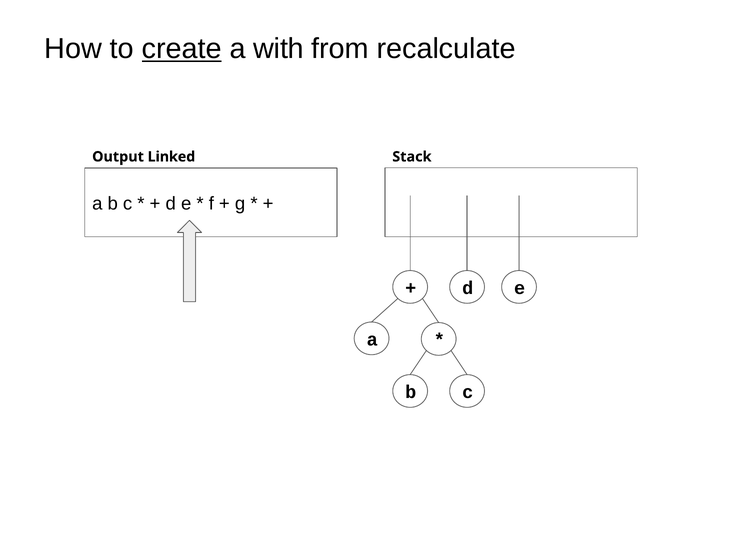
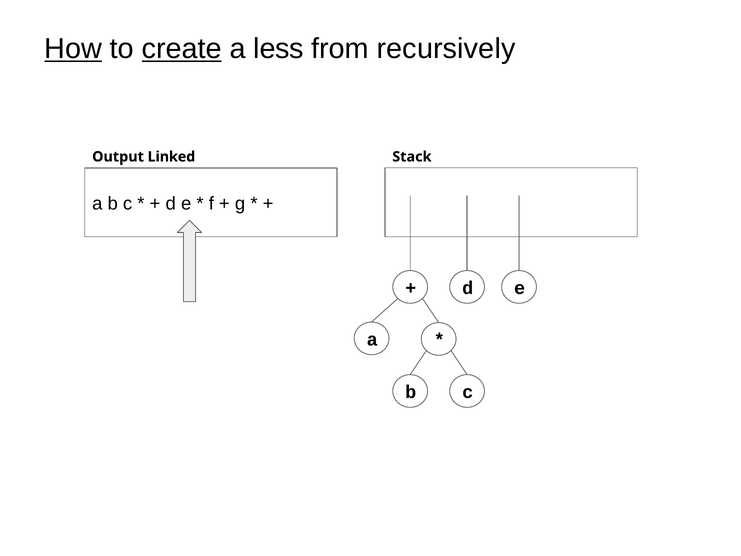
How underline: none -> present
with: with -> less
recalculate: recalculate -> recursively
